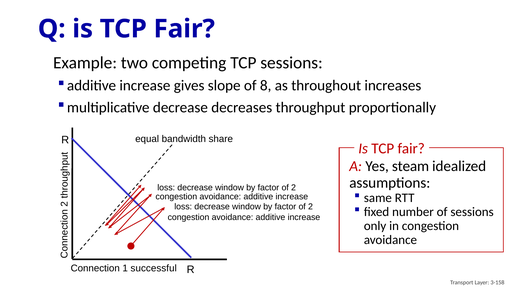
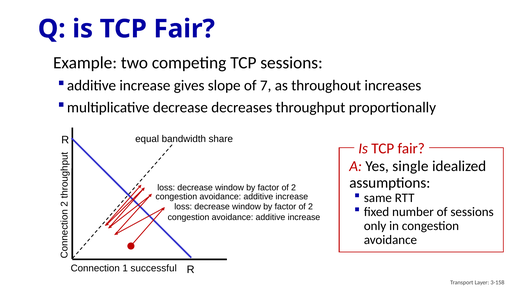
8: 8 -> 7
steam: steam -> single
